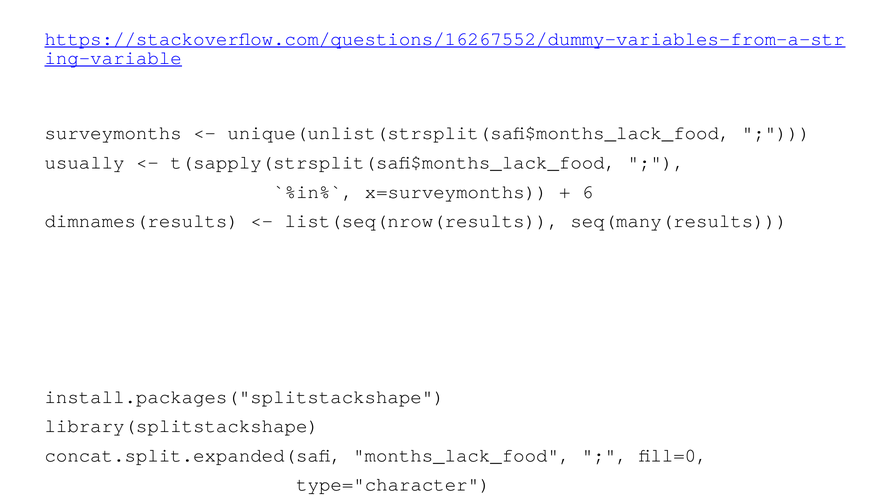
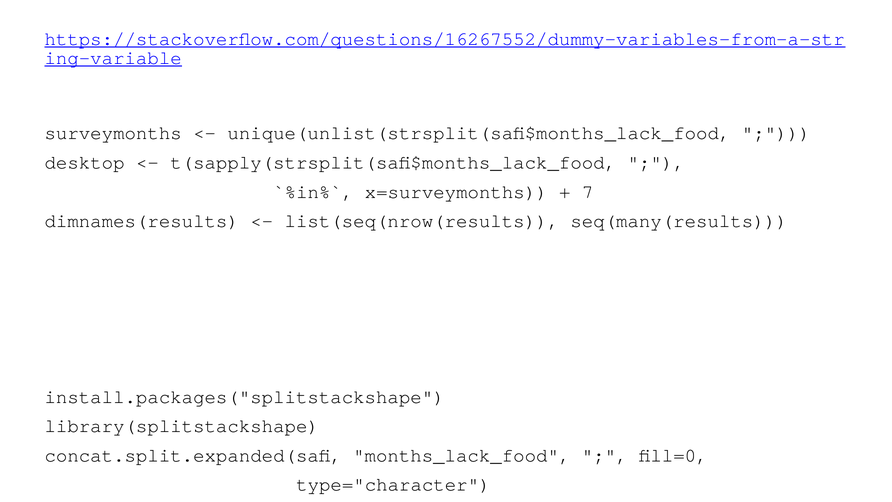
usually: usually -> desktop
6: 6 -> 7
